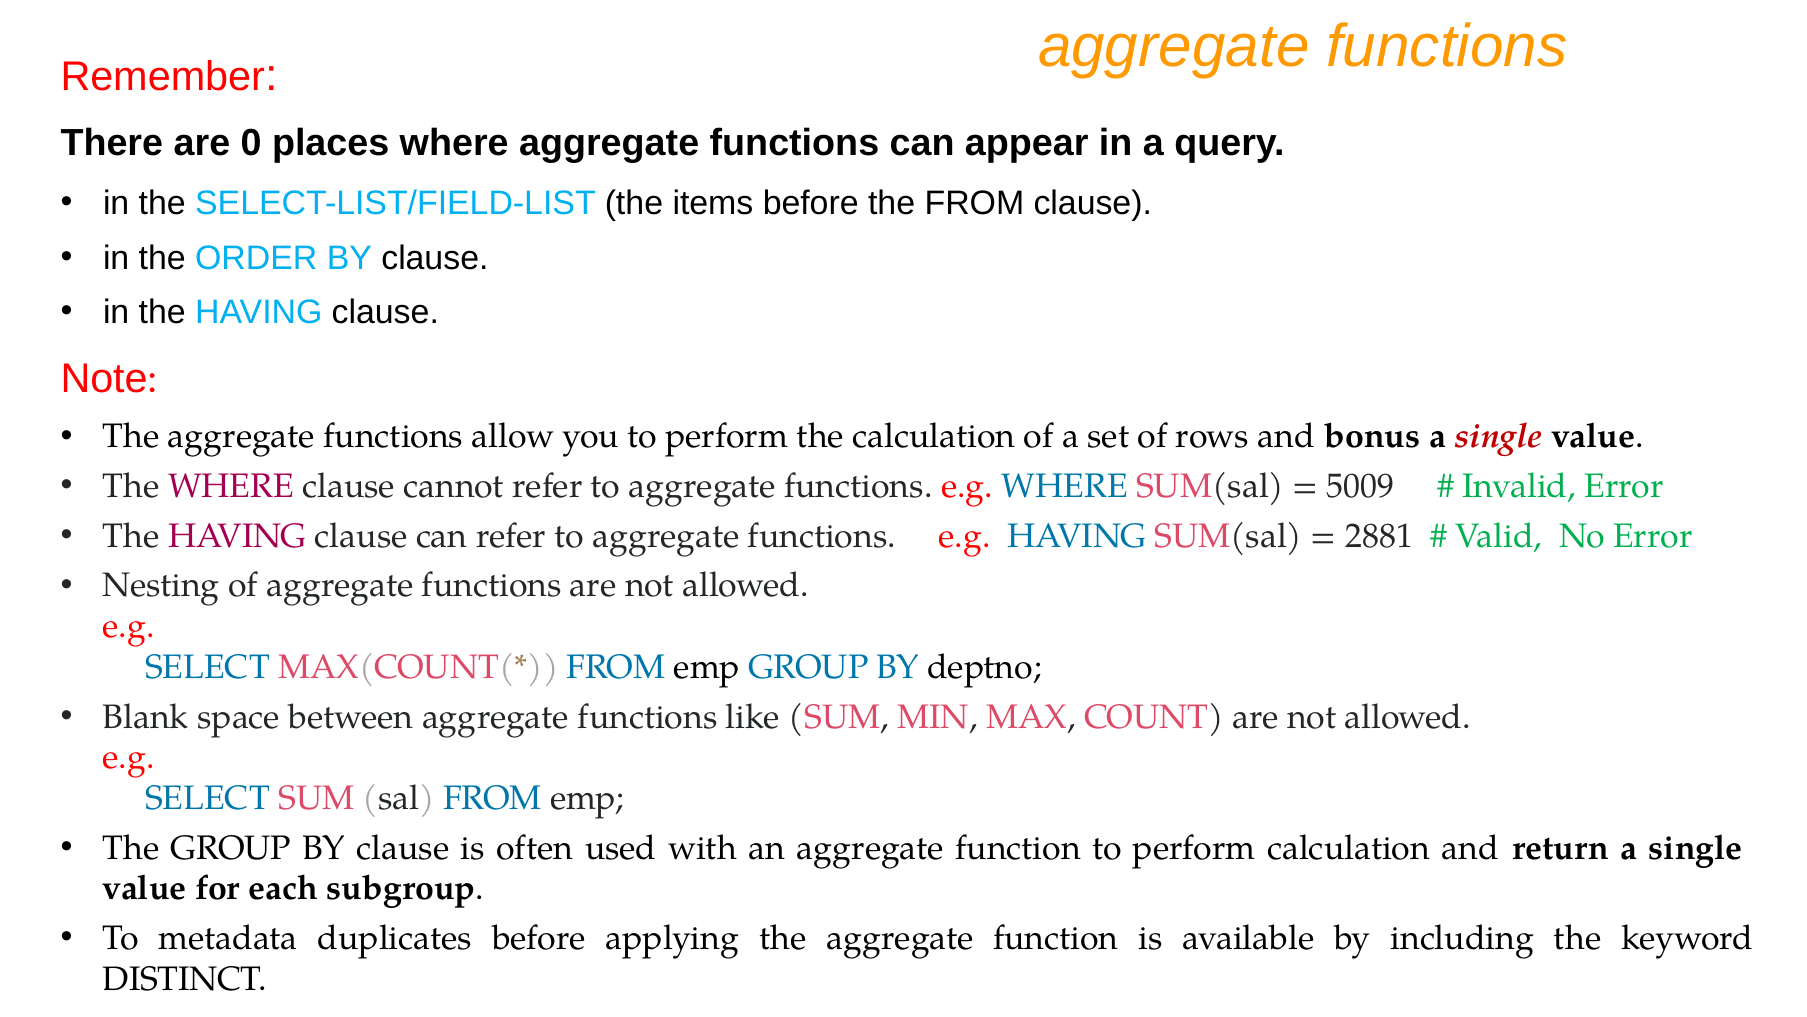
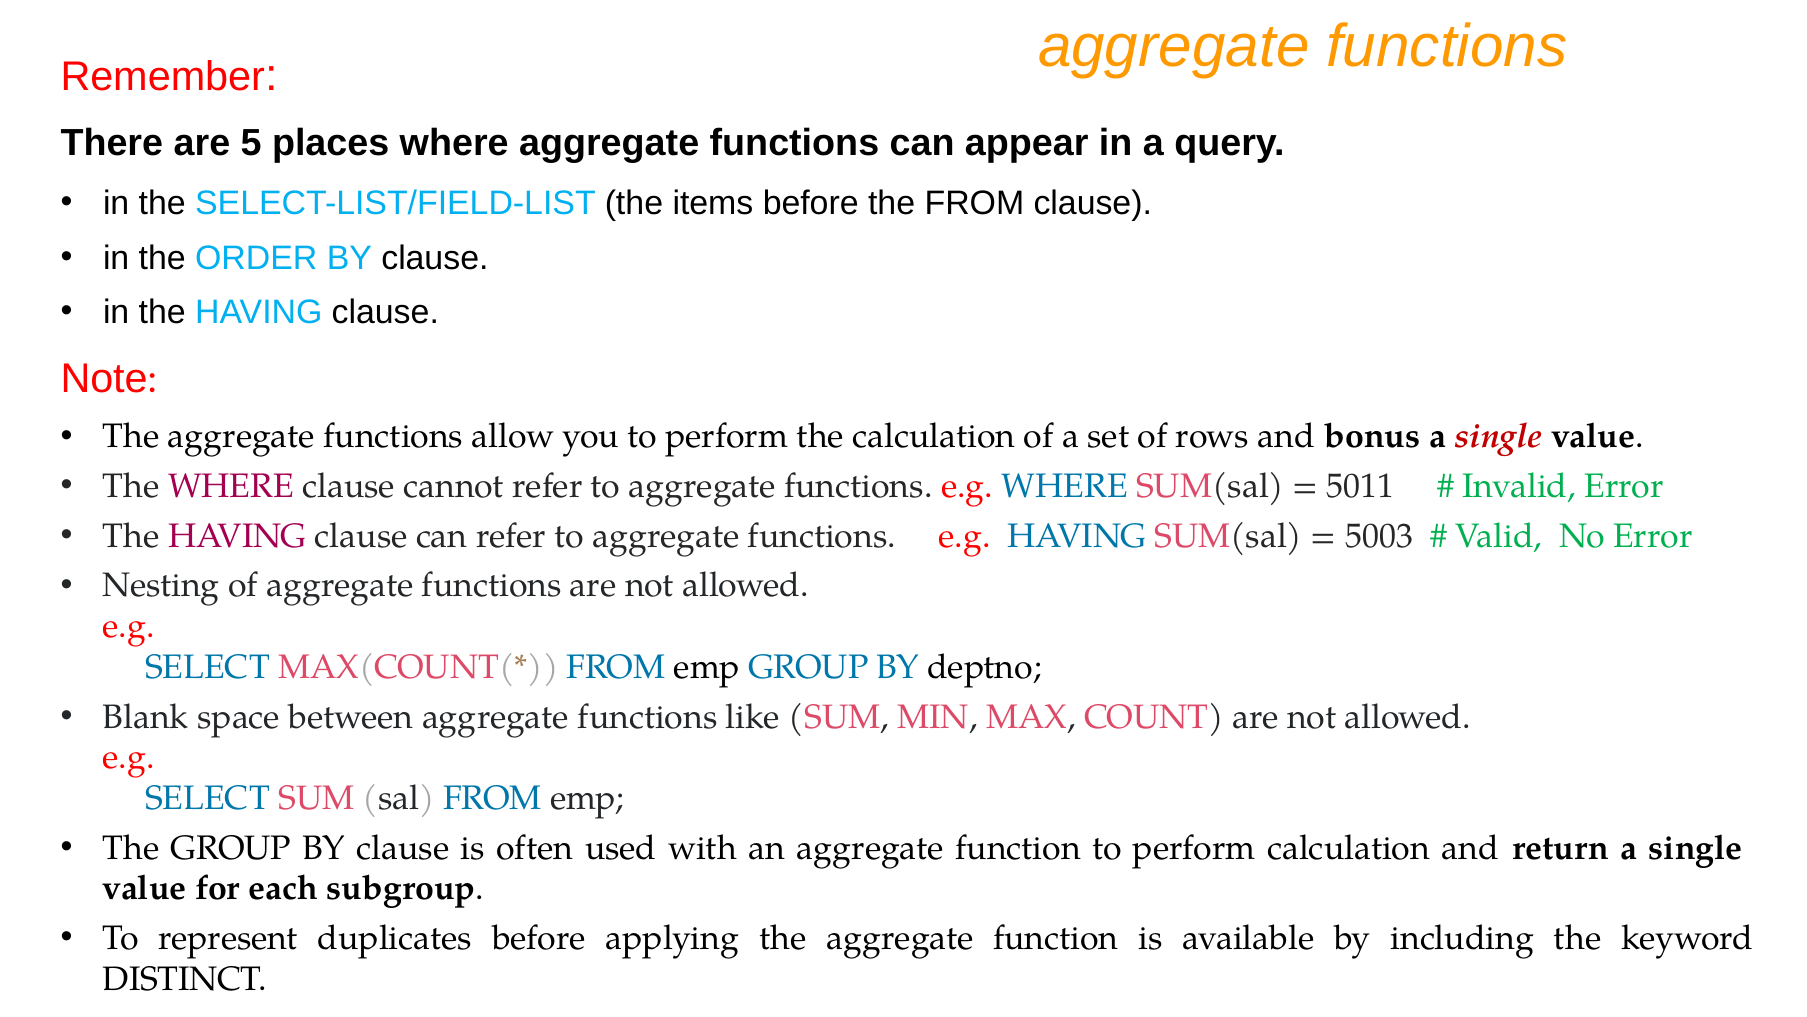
0: 0 -> 5
5009: 5009 -> 5011
2881: 2881 -> 5003
metadata: metadata -> represent
